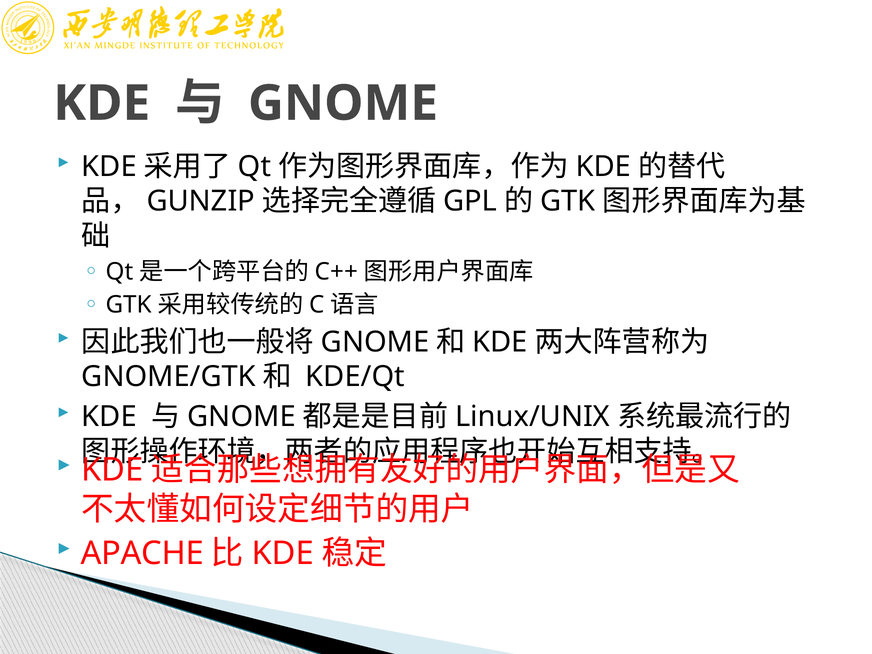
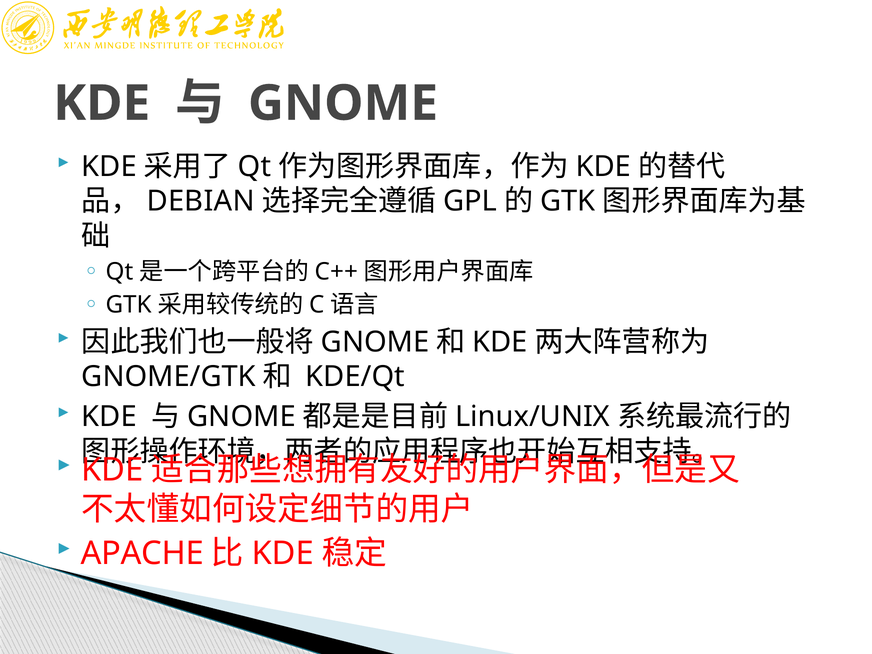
GUNZIP: GUNZIP -> DEBIAN
